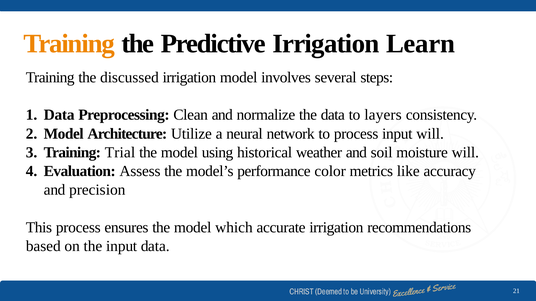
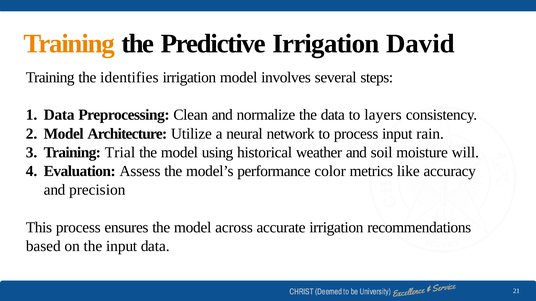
Learn: Learn -> David
discussed: discussed -> identifies
input will: will -> rain
which: which -> across
